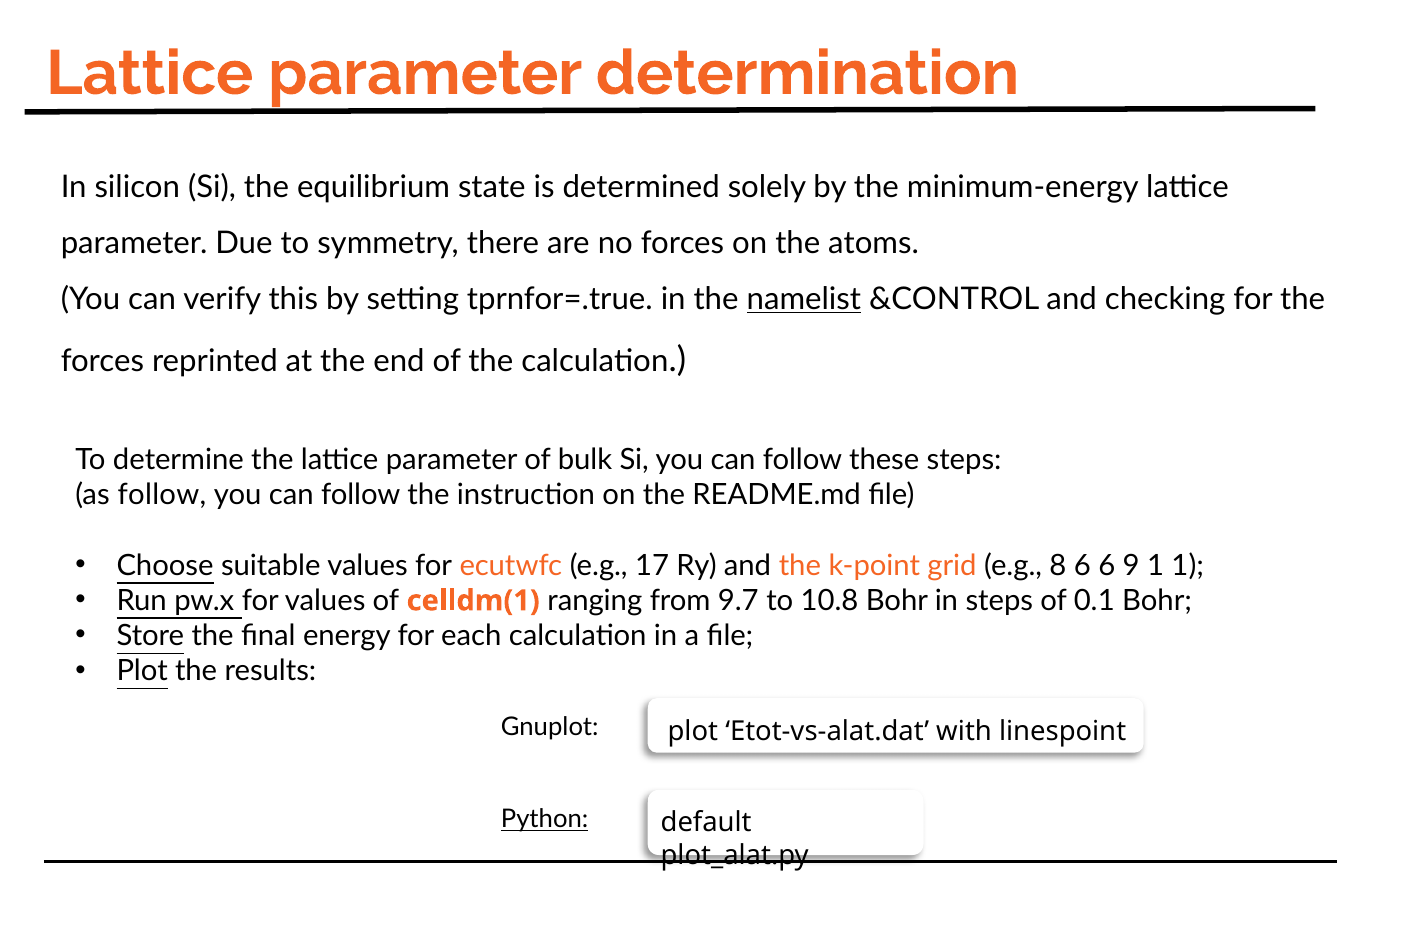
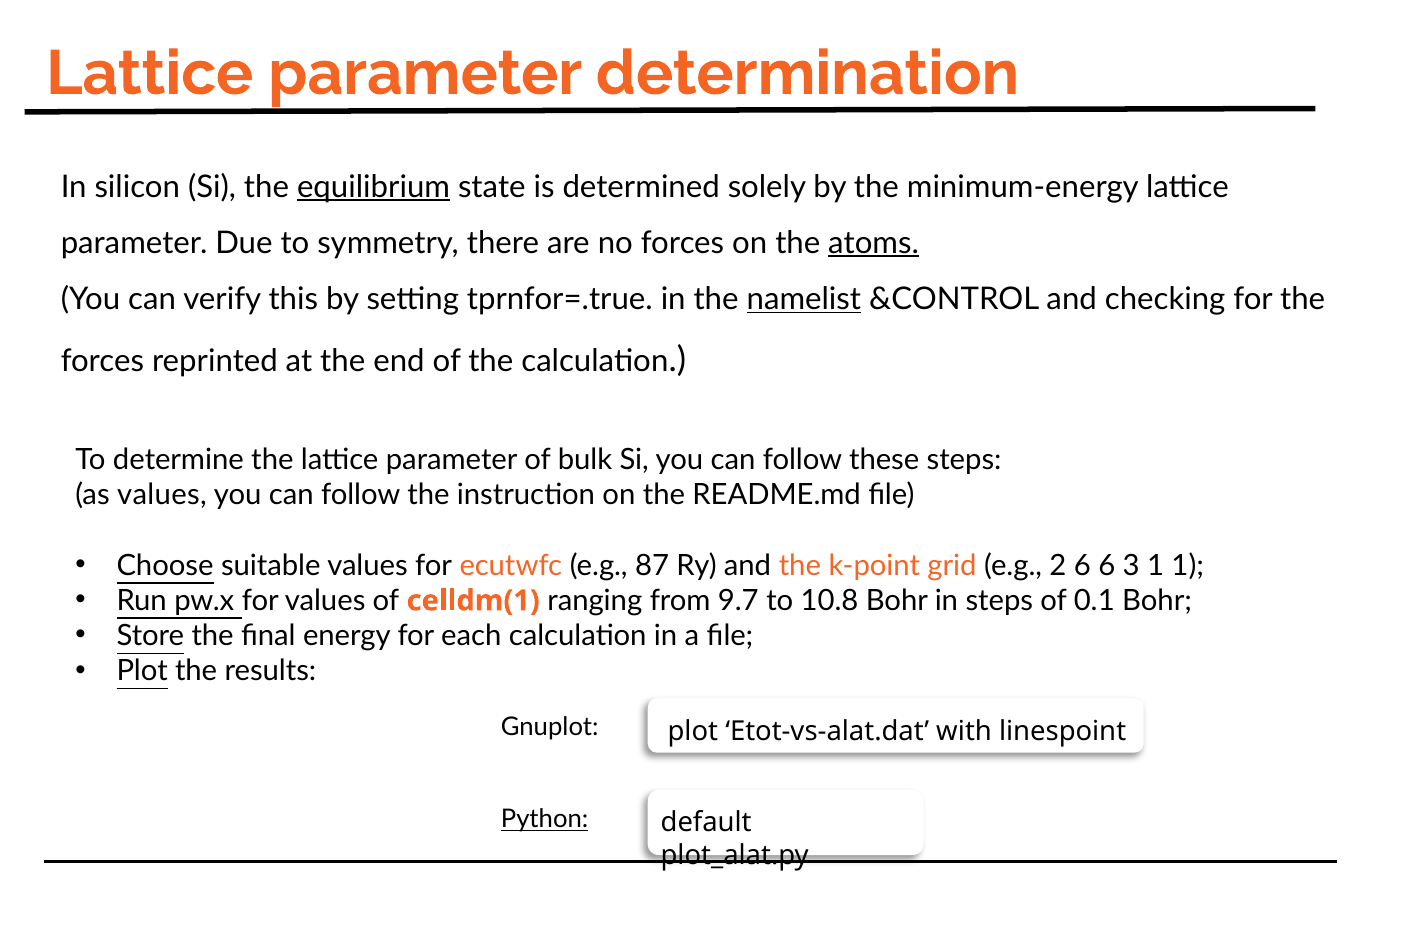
equilibrium underline: none -> present
atoms underline: none -> present
as follow: follow -> values
17: 17 -> 87
8: 8 -> 2
9: 9 -> 3
